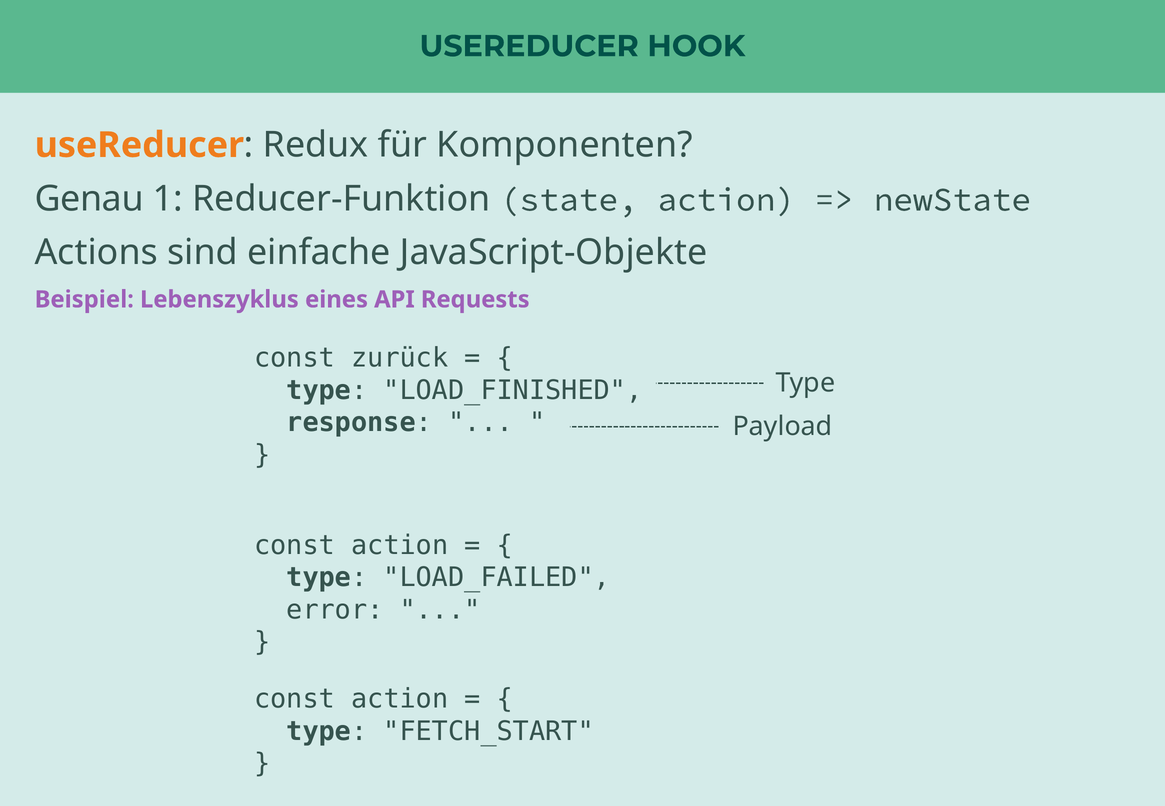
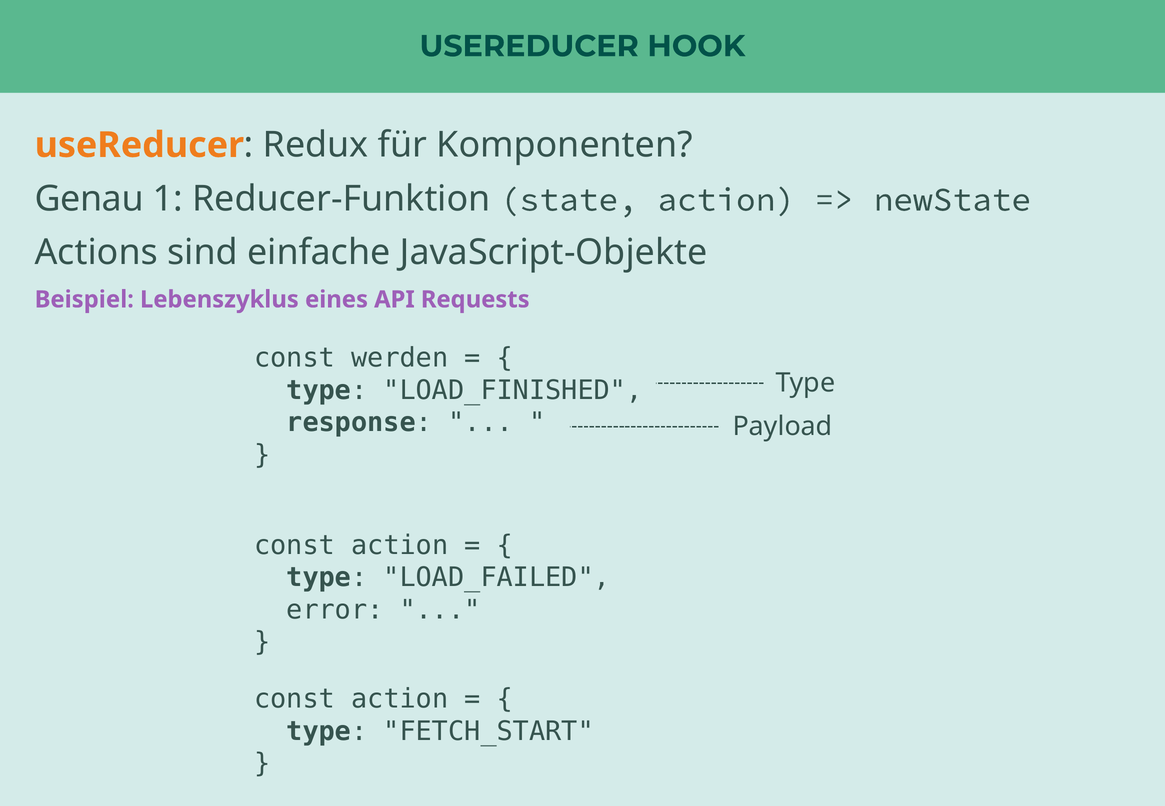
zurück: zurück -> werden
